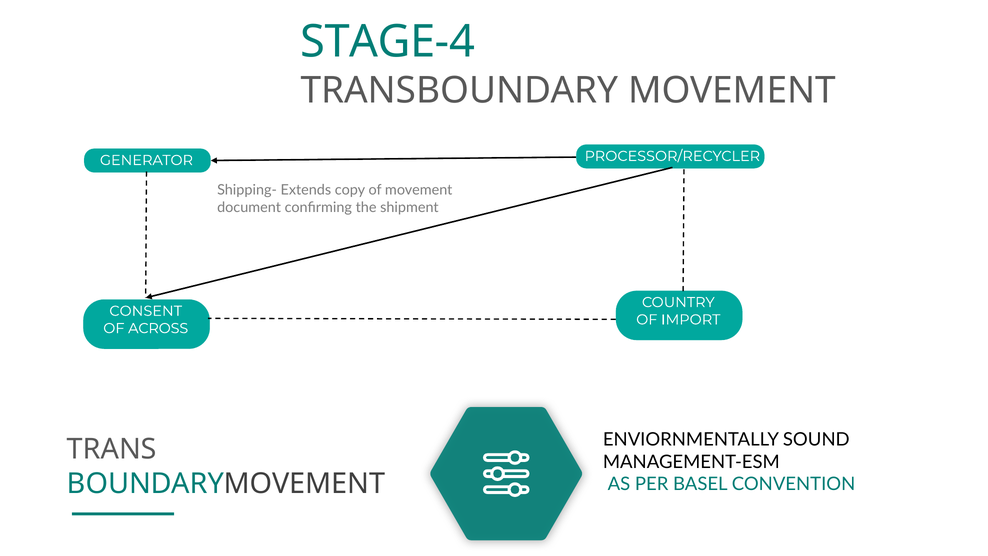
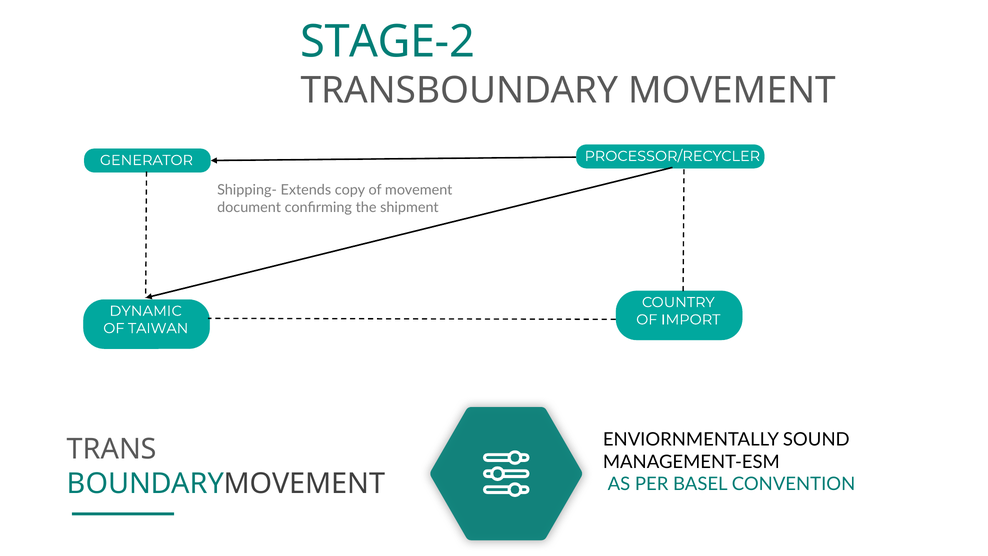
STAGE-4: STAGE-4 -> STAGE-2
CONSENT: CONSENT -> DYNAMIC
ACROSS: ACROSS -> TAIWAN
